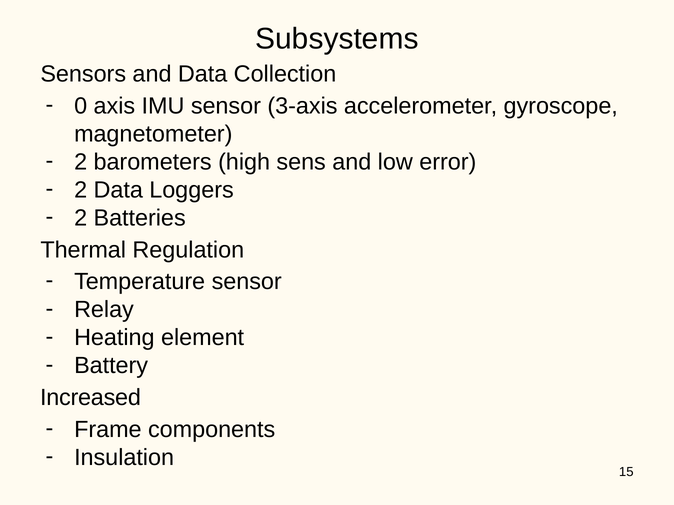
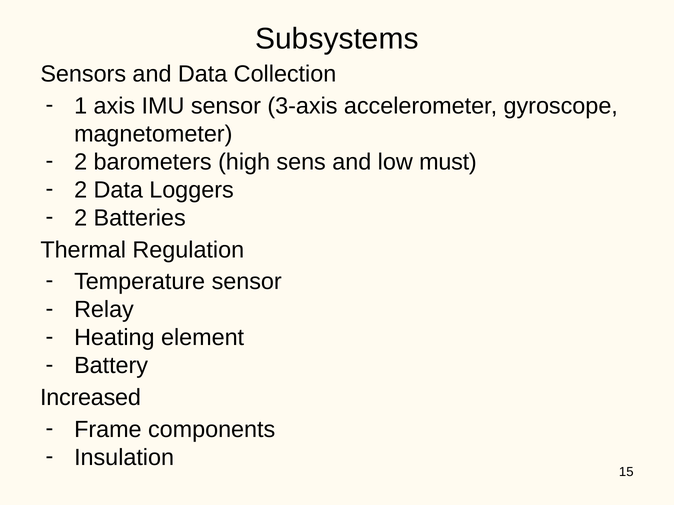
0: 0 -> 1
error: error -> must
